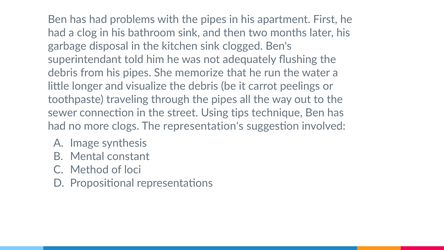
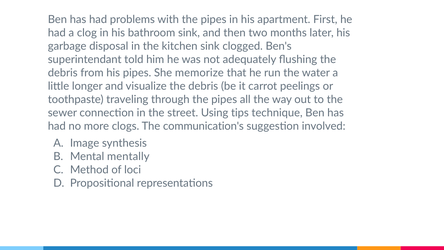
representation's: representation's -> communication's
constant: constant -> mentally
